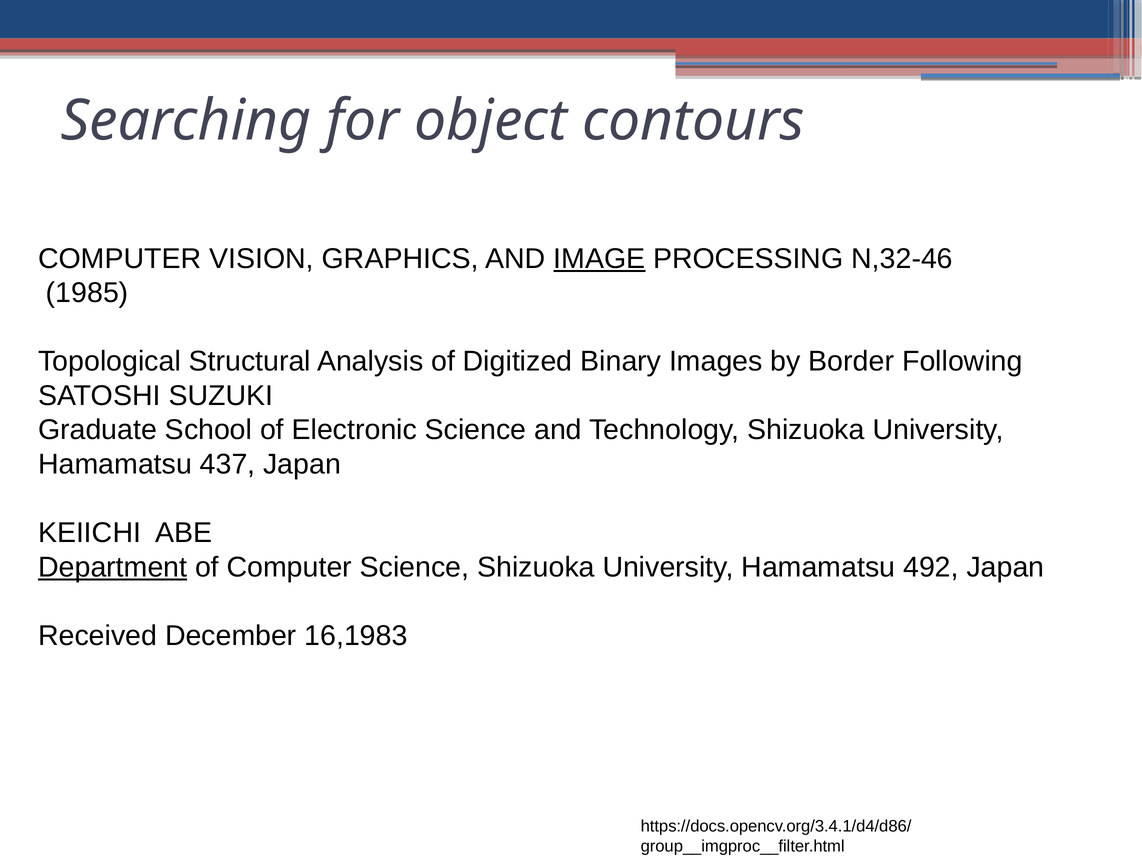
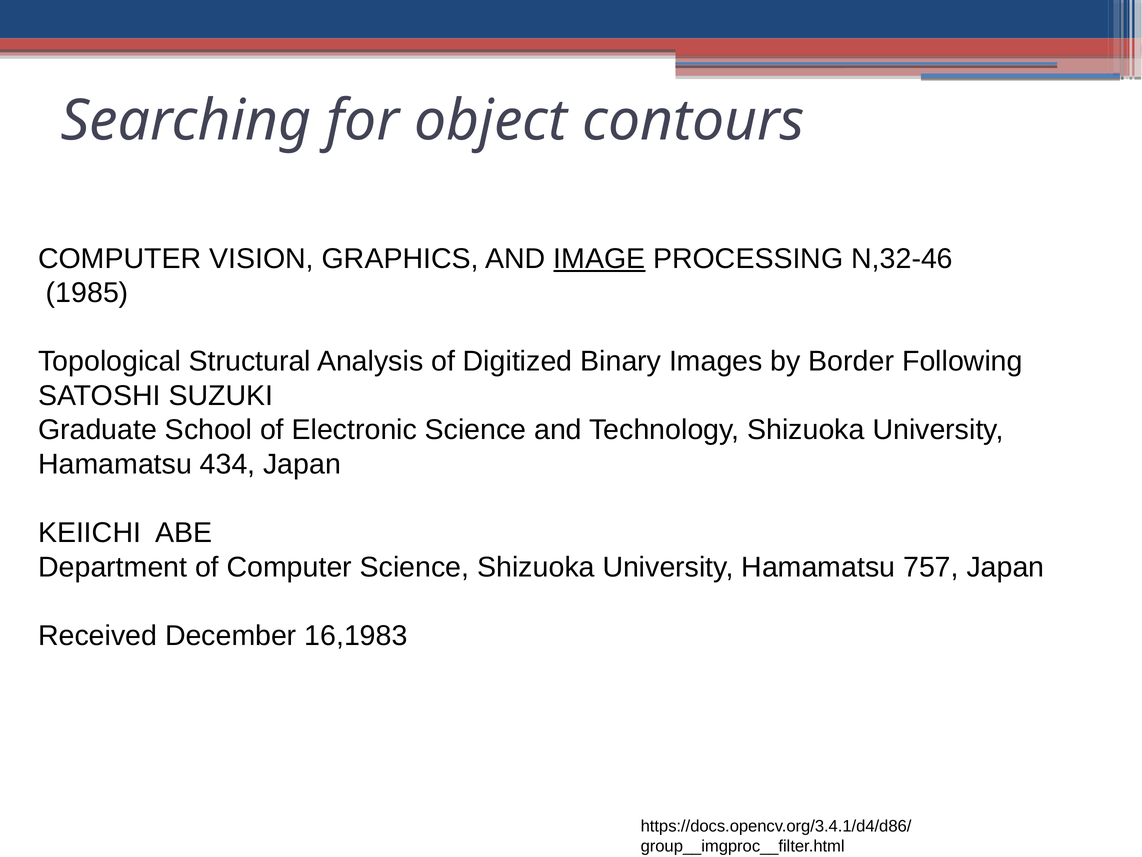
437: 437 -> 434
Department underline: present -> none
492: 492 -> 757
